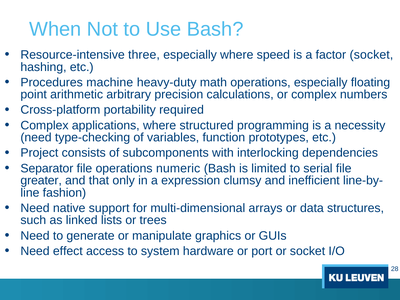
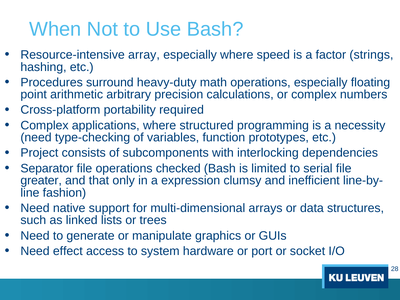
three: three -> array
factor socket: socket -> strings
machine: machine -> surround
numeric: numeric -> checked
